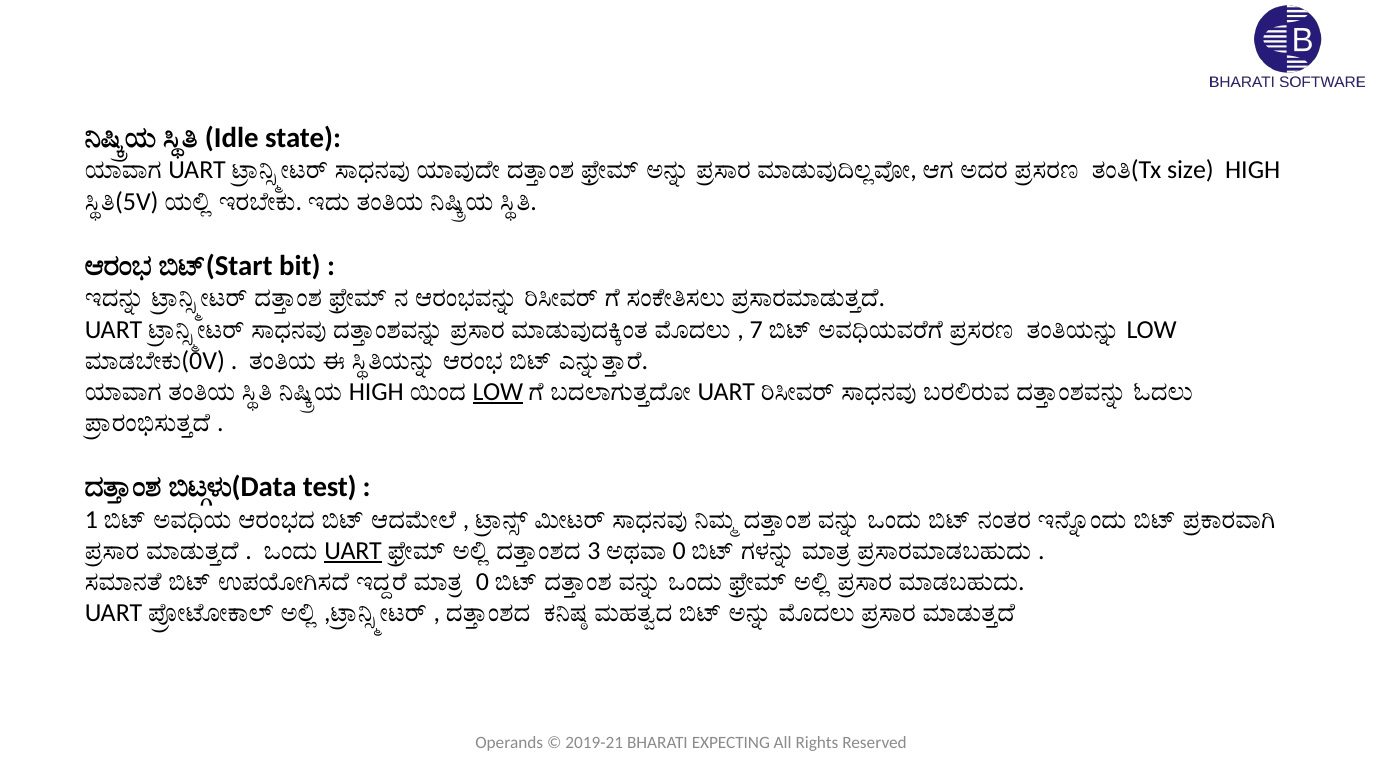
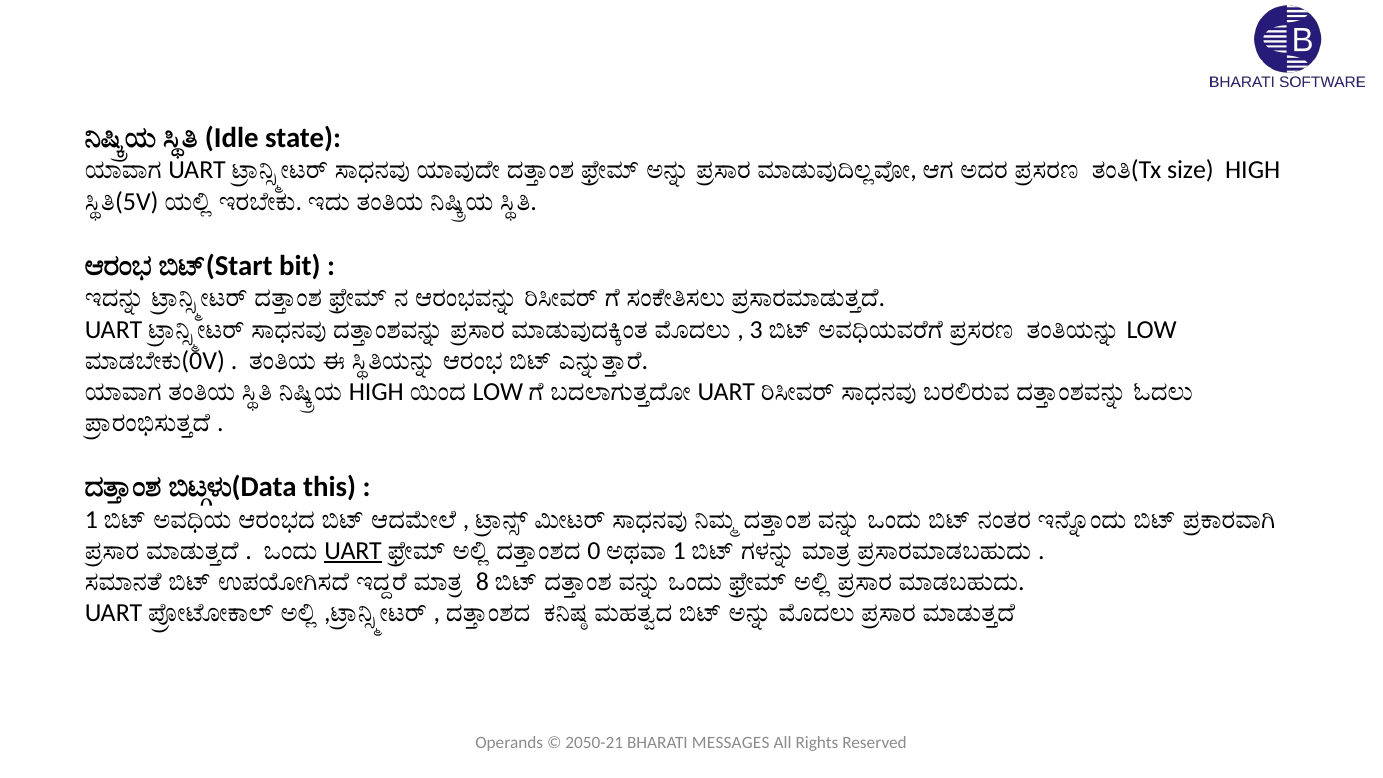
7: 7 -> 3
LOW at (498, 392) underline: present -> none
test: test -> this
3: 3 -> 0
0 at (679, 551): 0 -> 1
0 at (482, 582): 0 -> 8
2019-21: 2019-21 -> 2050-21
EXPECTING: EXPECTING -> MESSAGES
